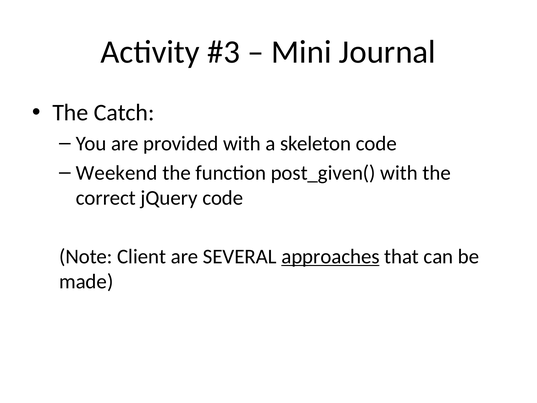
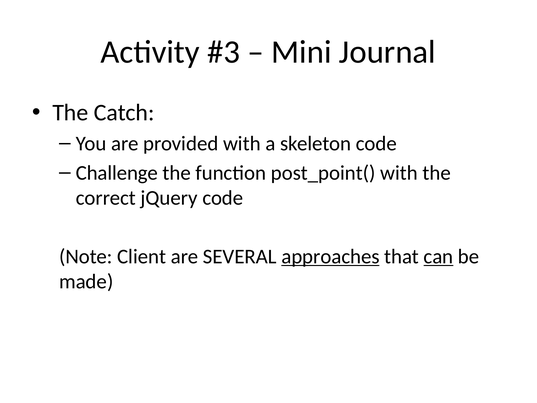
Weekend: Weekend -> Challenge
post_given(: post_given( -> post_point(
can underline: none -> present
